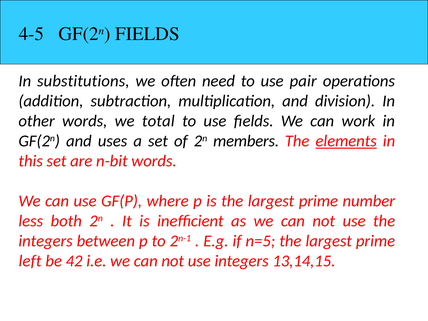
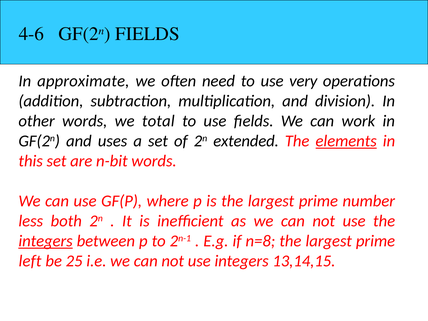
4-5: 4-5 -> 4-6
substitutions: substitutions -> approximate
pair: pair -> very
members: members -> extended
integers at (46, 241) underline: none -> present
n=5: n=5 -> n=8
42: 42 -> 25
